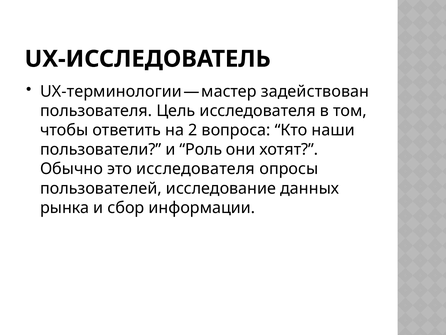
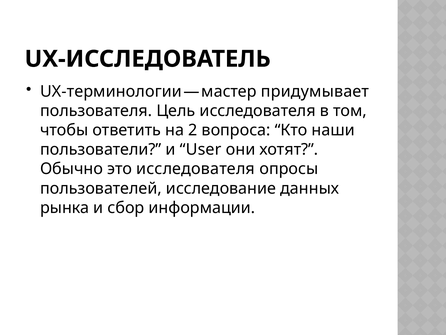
задействован: задействован -> придумывает
Роль: Роль -> User
